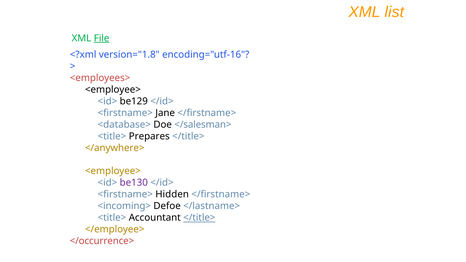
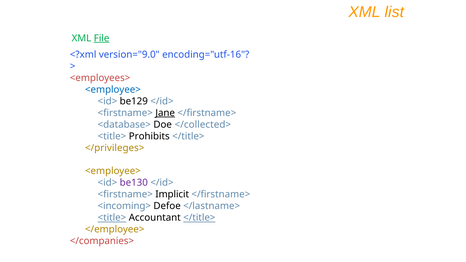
version="1.8: version="1.8 -> version="9.0
<employee> at (113, 90) colour: black -> blue
Jane underline: none -> present
</salesman>: </salesman> -> </collected>
Prepares: Prepares -> Prohibits
</anywhere>: </anywhere> -> </privileges>
Hidden: Hidden -> Implicit
<title> at (112, 218) underline: none -> present
</occurrence>: </occurrence> -> </companies>
